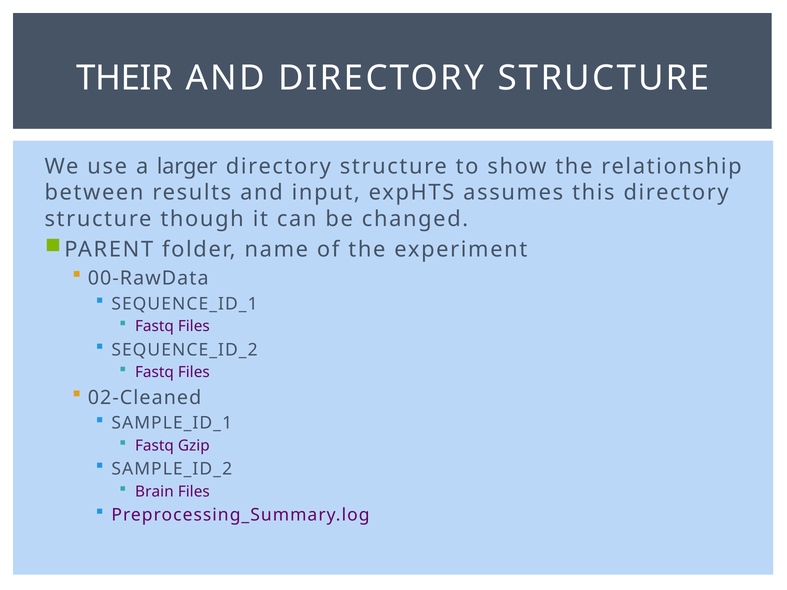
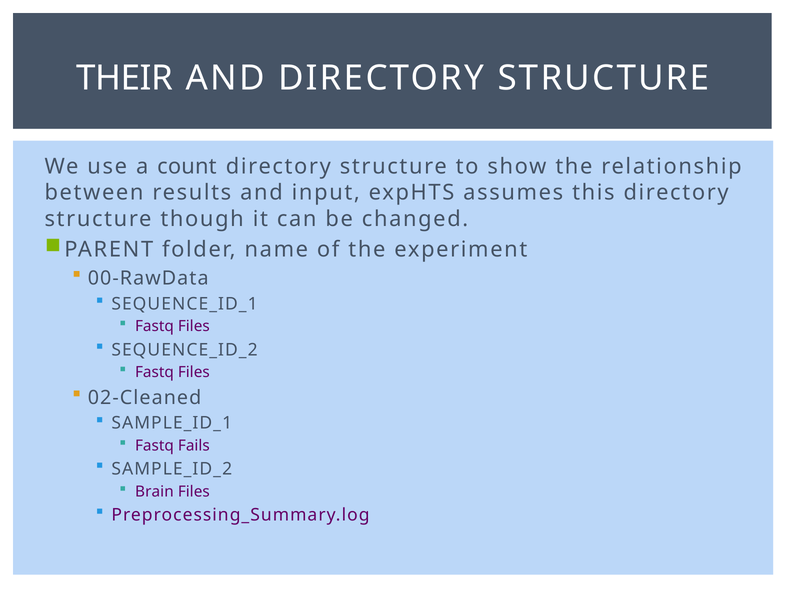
larger: larger -> count
Gzip: Gzip -> Fails
